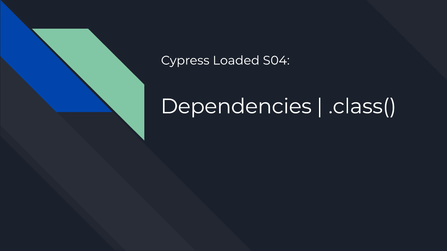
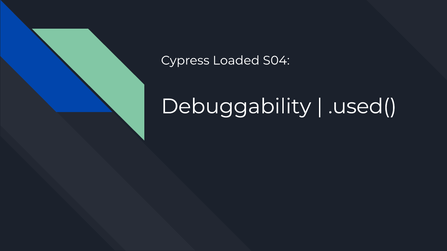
Dependencies: Dependencies -> Debuggability
.class(: .class( -> .used(
